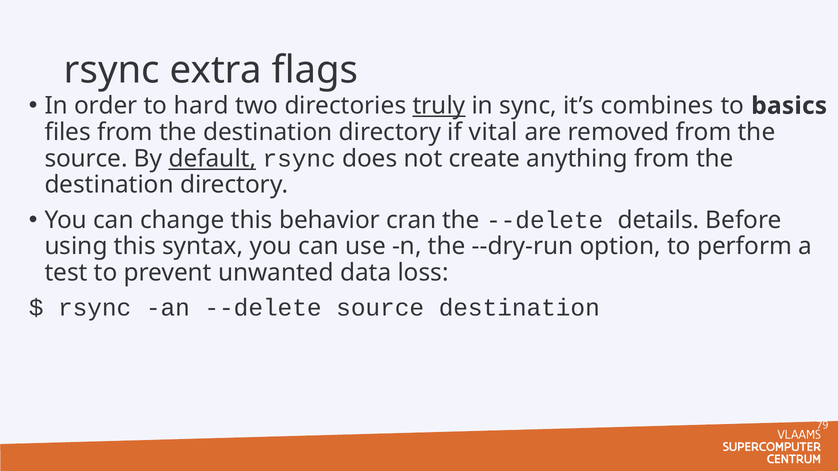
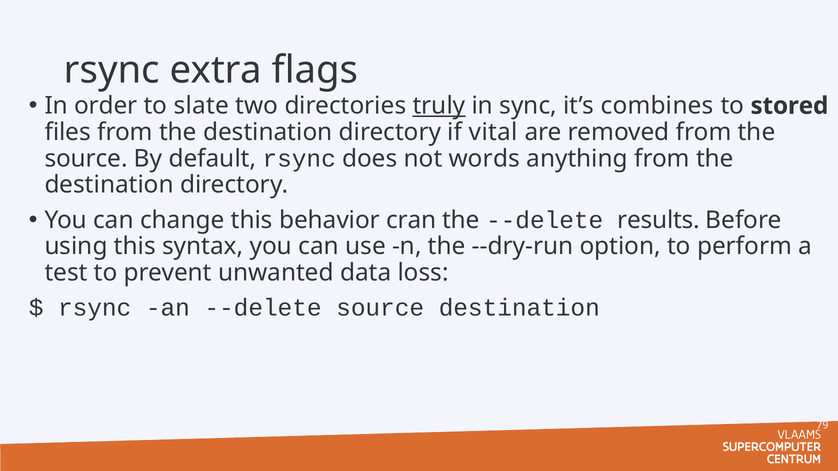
hard: hard -> slate
basics: basics -> stored
default underline: present -> none
create: create -> words
details: details -> results
